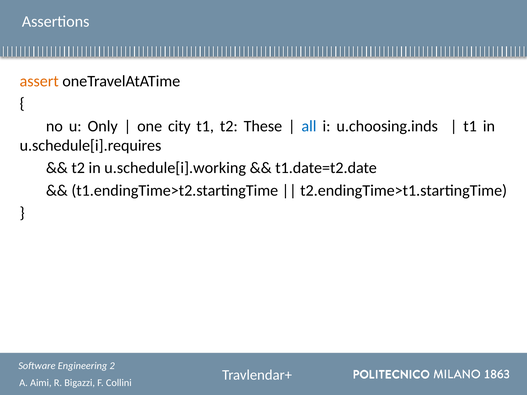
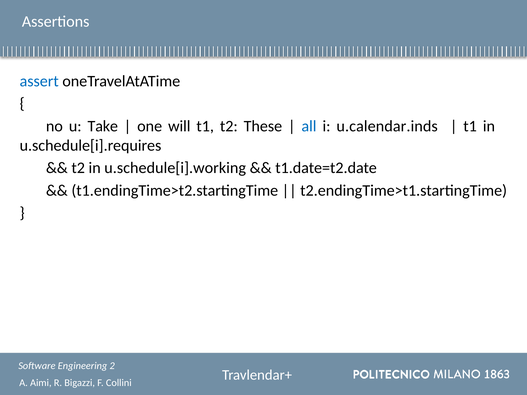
assert colour: orange -> blue
Only: Only -> Take
city: city -> will
u.choosing.inds: u.choosing.inds -> u.calendar.inds
